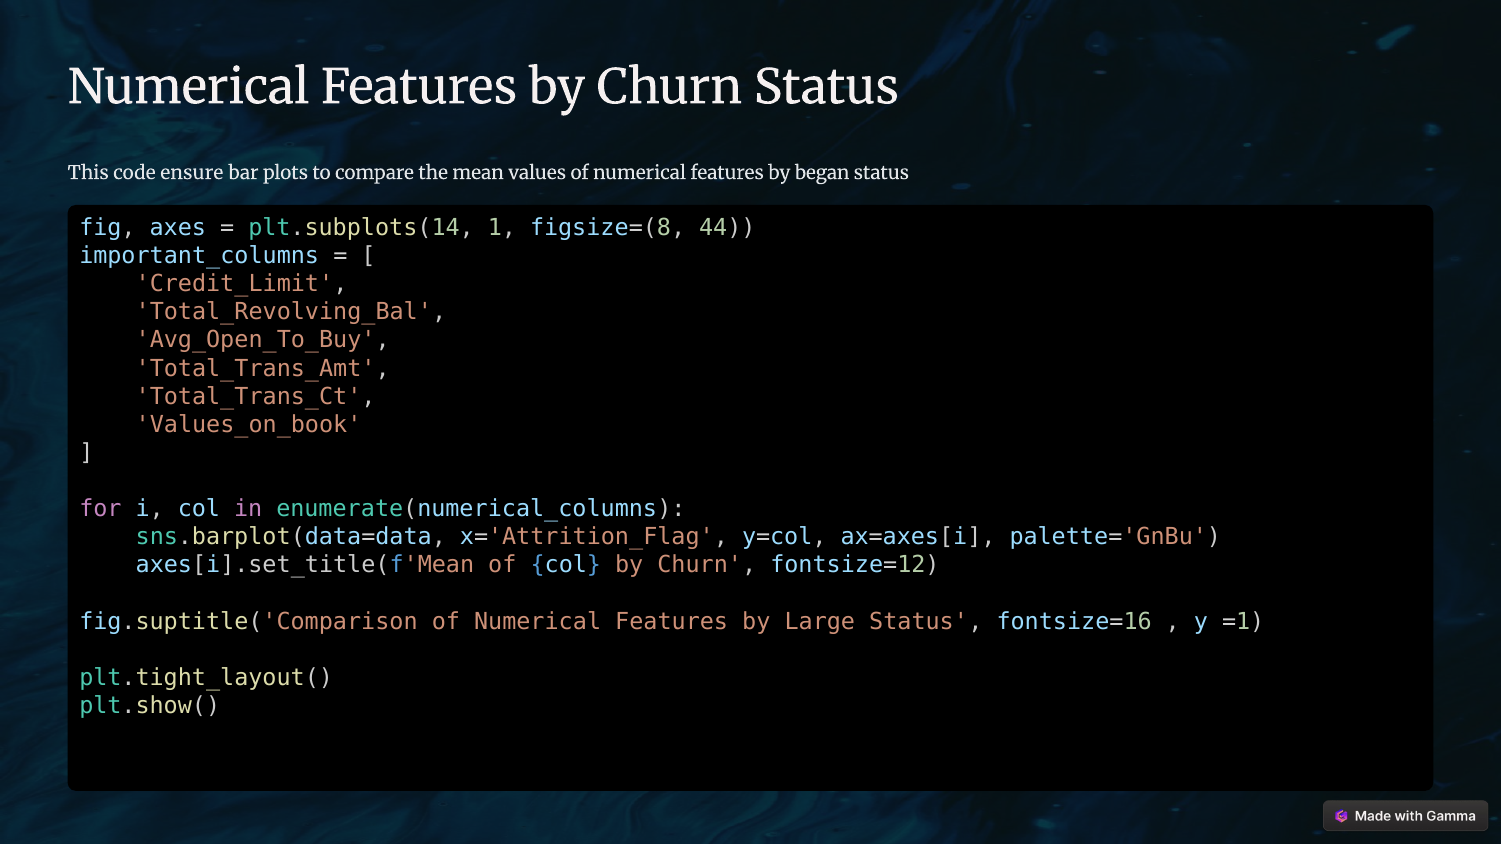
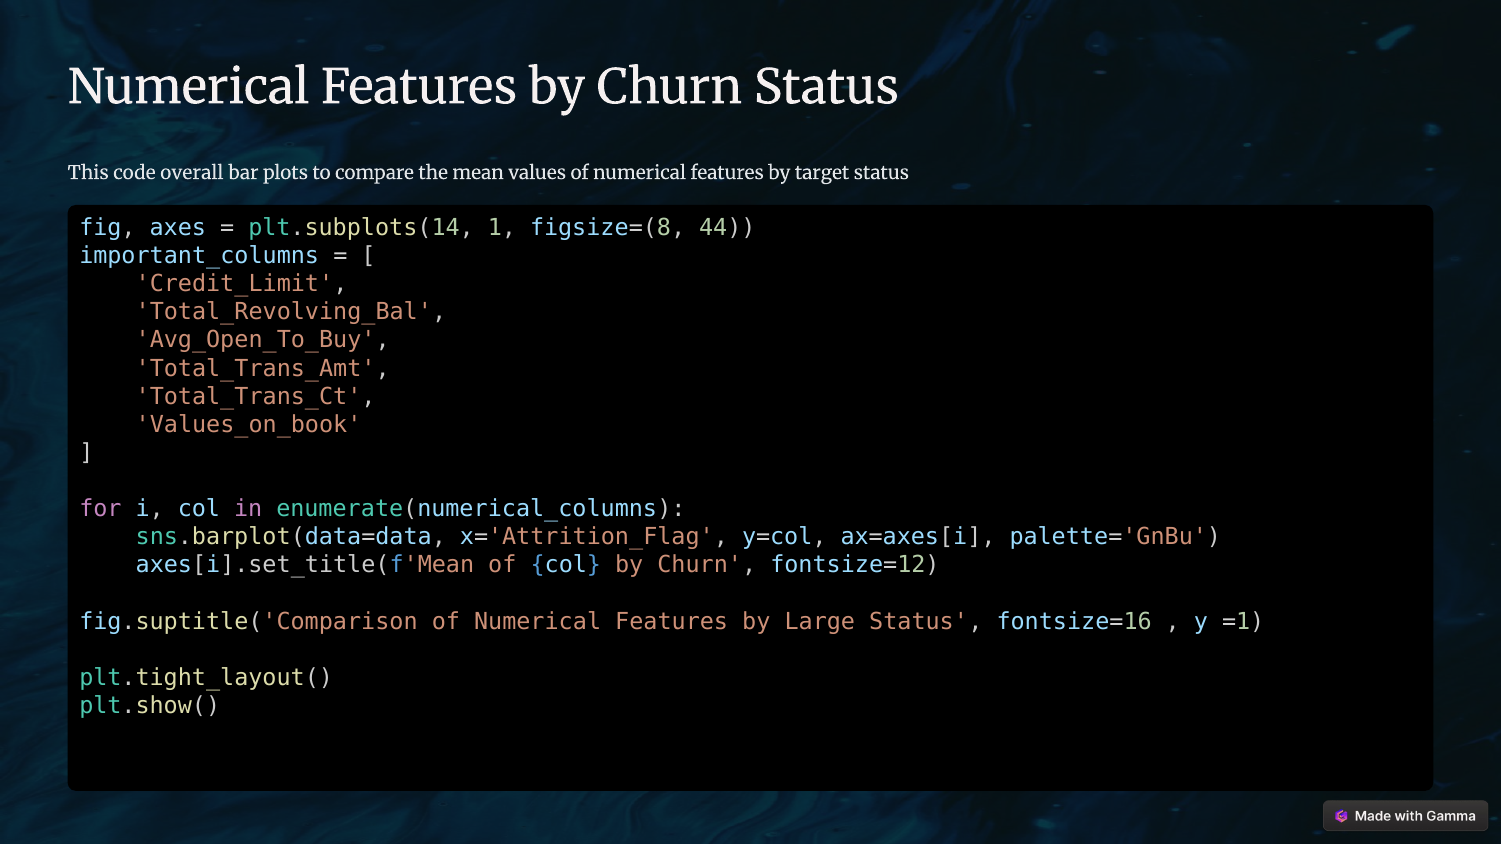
ensure: ensure -> overall
began: began -> target
